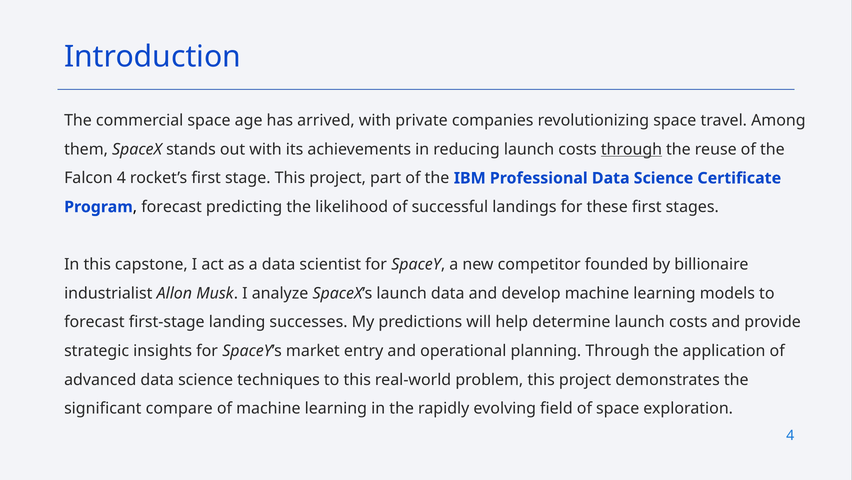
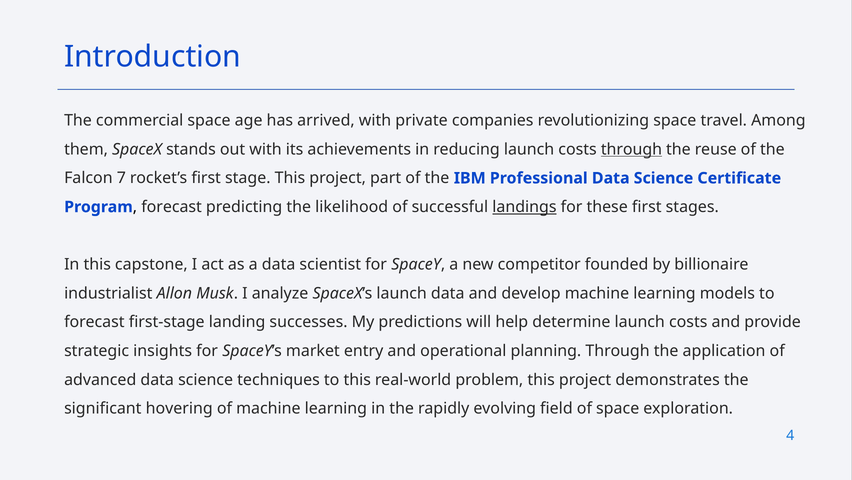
Falcon 4: 4 -> 7
landings underline: none -> present
compare: compare -> hovering
